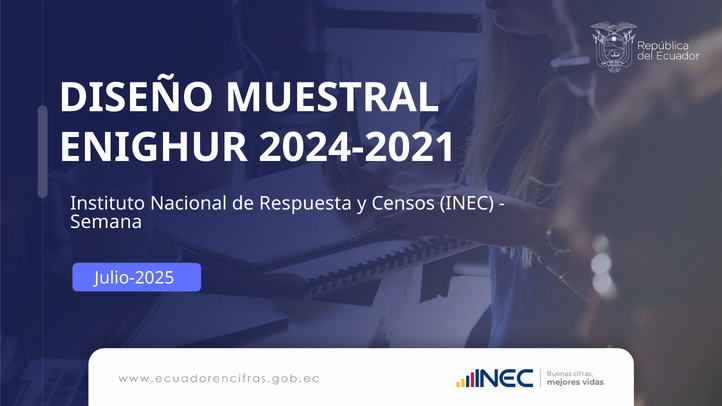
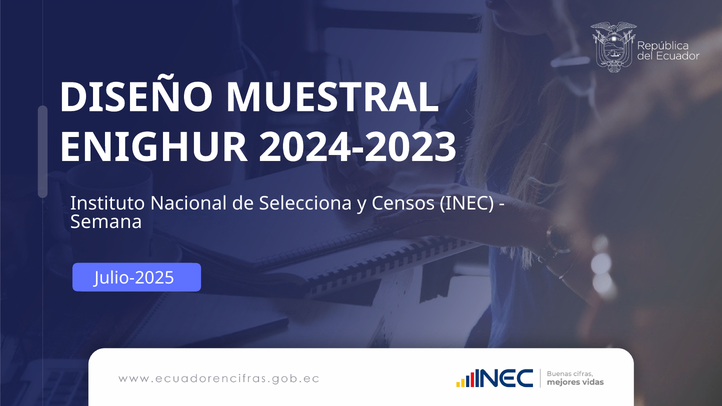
2024-2021: 2024-2021 -> 2024-2023
Respuesta: Respuesta -> Selecciona
